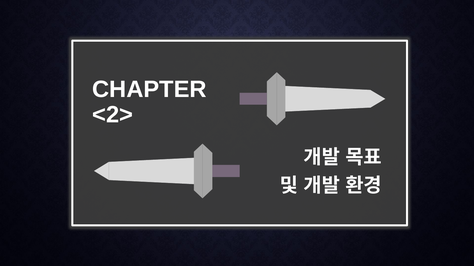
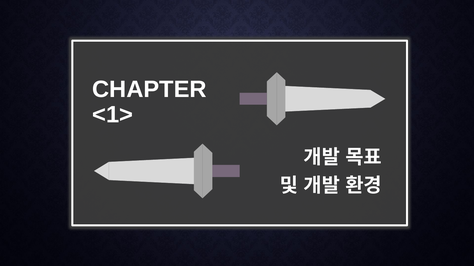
<2>: <2> -> <1>
